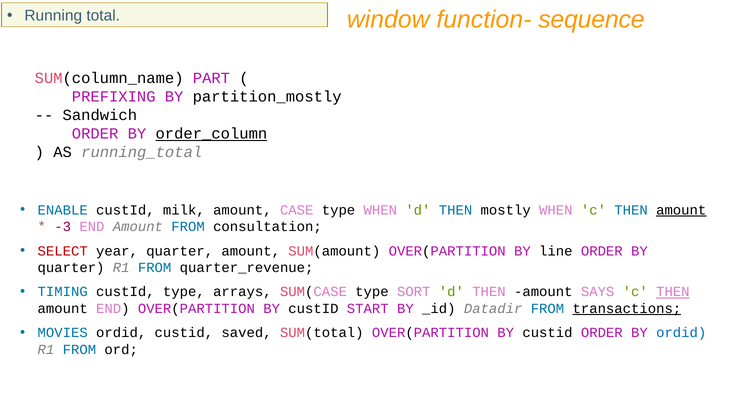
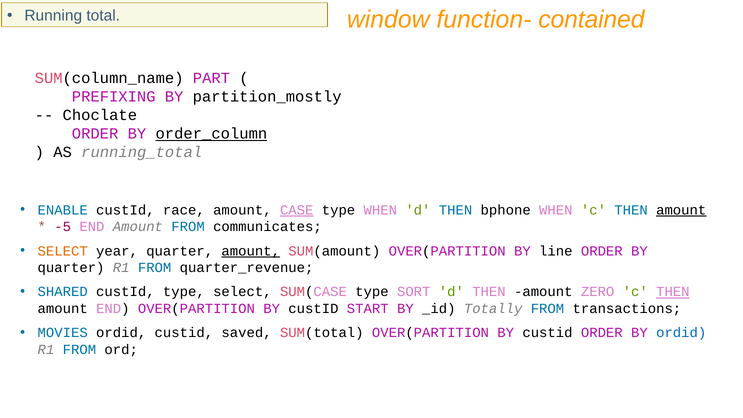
sequence: sequence -> contained
Sandwich: Sandwich -> Choclate
milk: milk -> race
CASE underline: none -> present
mostly: mostly -> bphone
-3: -3 -> -5
consultation: consultation -> communicates
SELECT at (63, 251) colour: red -> orange
amount at (251, 251) underline: none -> present
TIMING: TIMING -> SHARED
type arrays: arrays -> select
SAYS: SAYS -> ZERO
Datadir: Datadir -> Totally
transactions underline: present -> none
